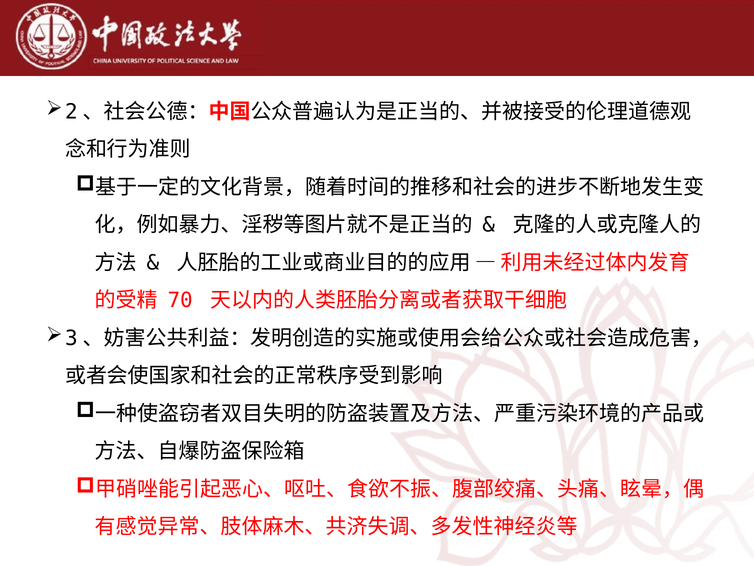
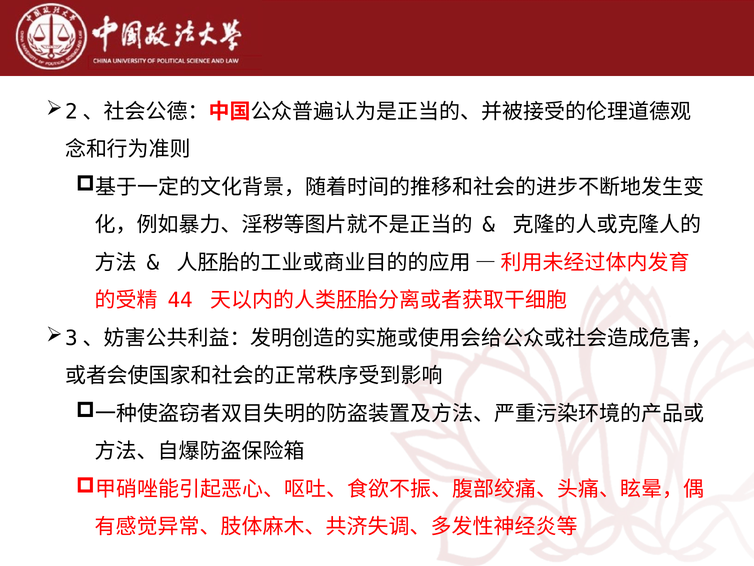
70: 70 -> 44
